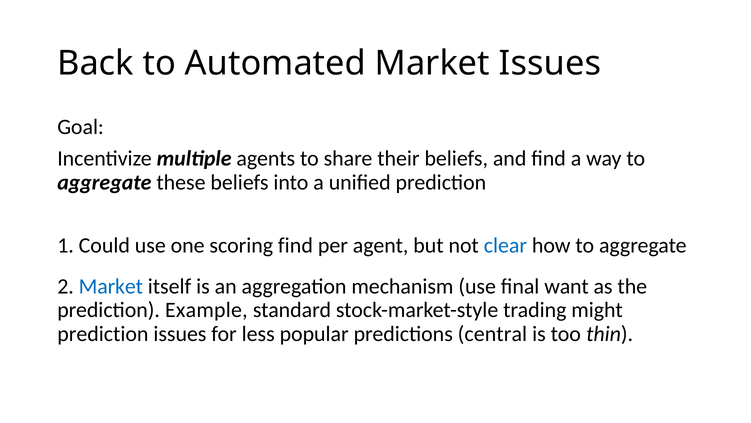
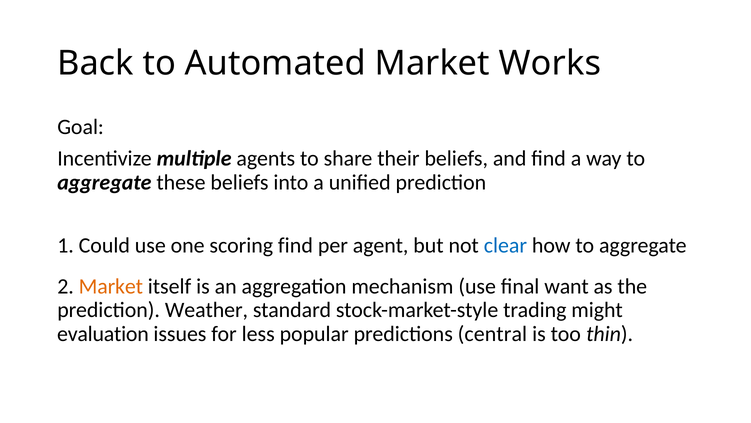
Market Issues: Issues -> Works
Market at (111, 286) colour: blue -> orange
Example: Example -> Weather
prediction at (103, 333): prediction -> evaluation
